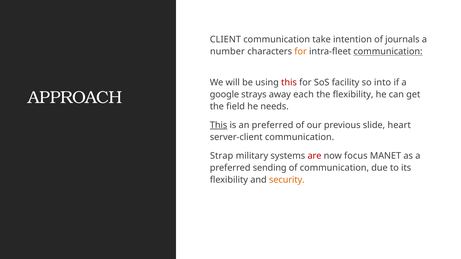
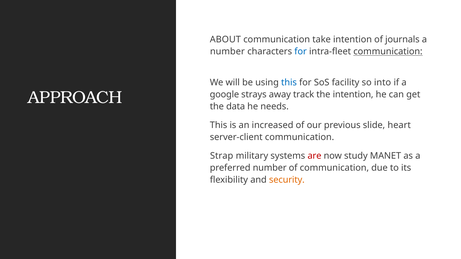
CLIENT: CLIENT -> ABOUT
for at (301, 52) colour: orange -> blue
this at (289, 82) colour: red -> blue
each: each -> track
the flexibility: flexibility -> intention
field: field -> data
This at (219, 125) underline: present -> none
an preferred: preferred -> increased
focus: focus -> study
preferred sending: sending -> number
